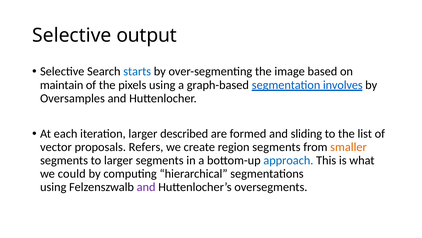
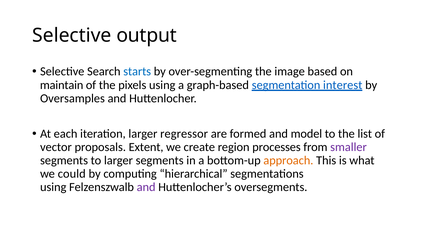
involves: involves -> interest
described: described -> regressor
sliding: sliding -> model
Refers: Refers -> Extent
region segments: segments -> processes
smaller colour: orange -> purple
approach colour: blue -> orange
